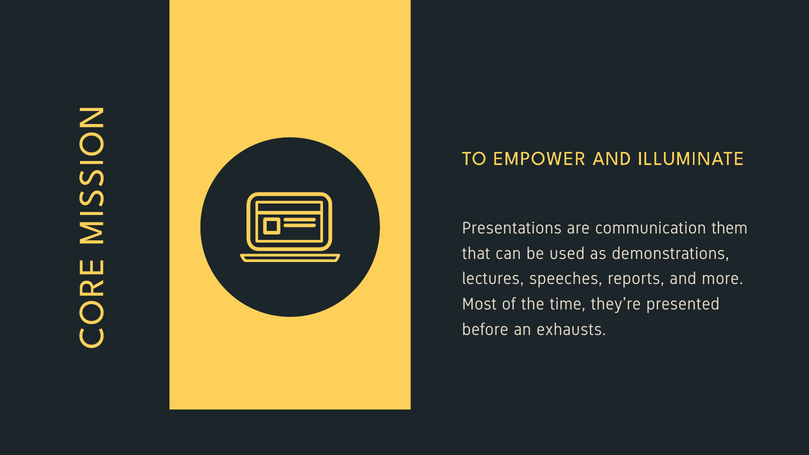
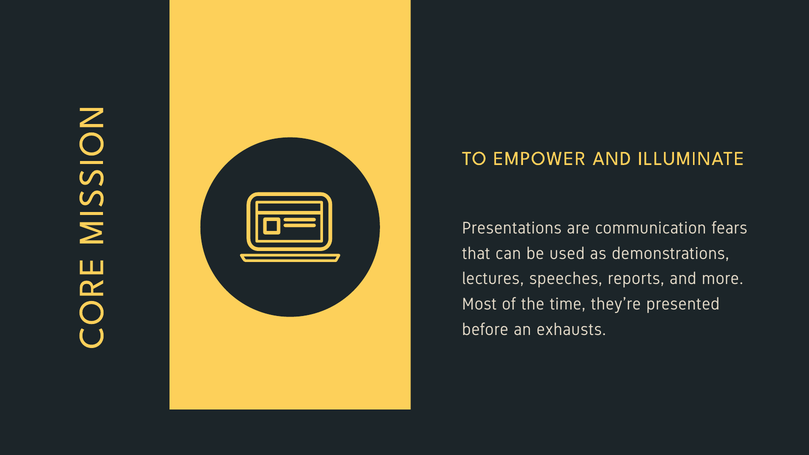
them: them -> fears
